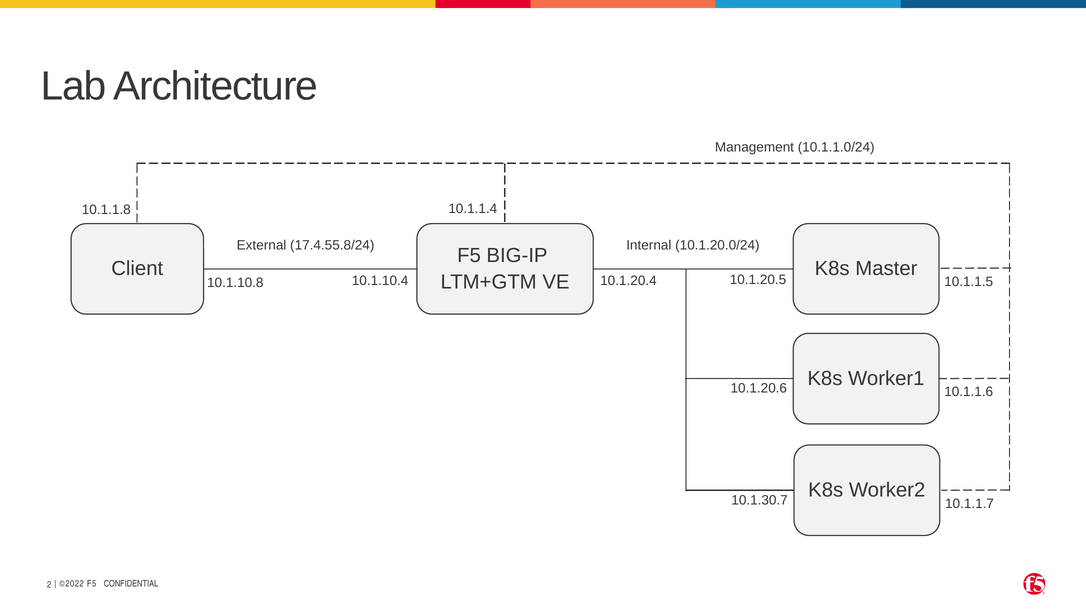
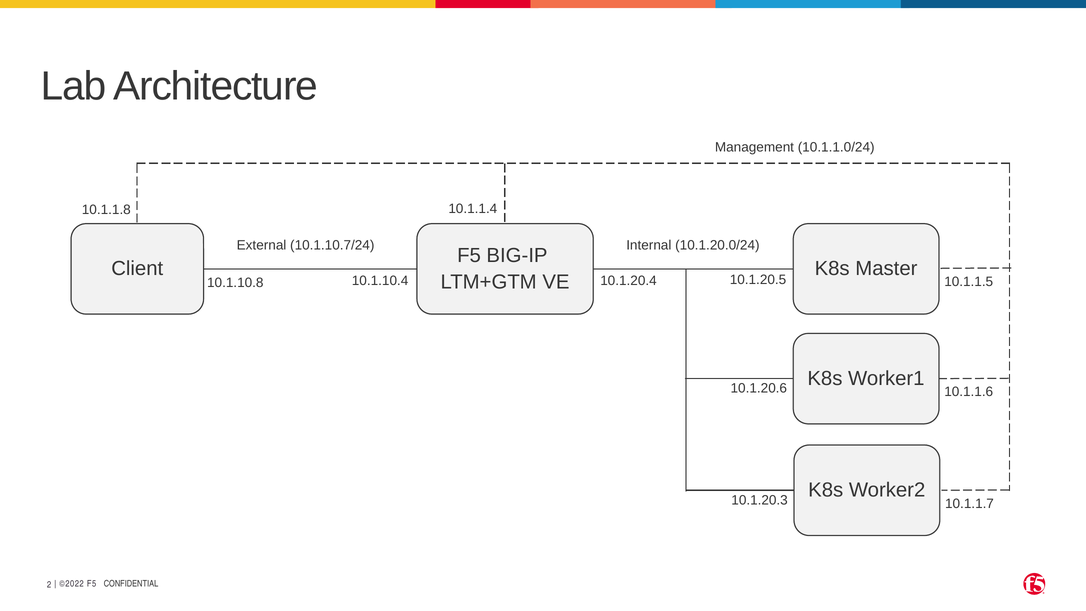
17.4.55.8/24: 17.4.55.8/24 -> 10.1.10.7/24
10.1.30.7: 10.1.30.7 -> 10.1.20.3
